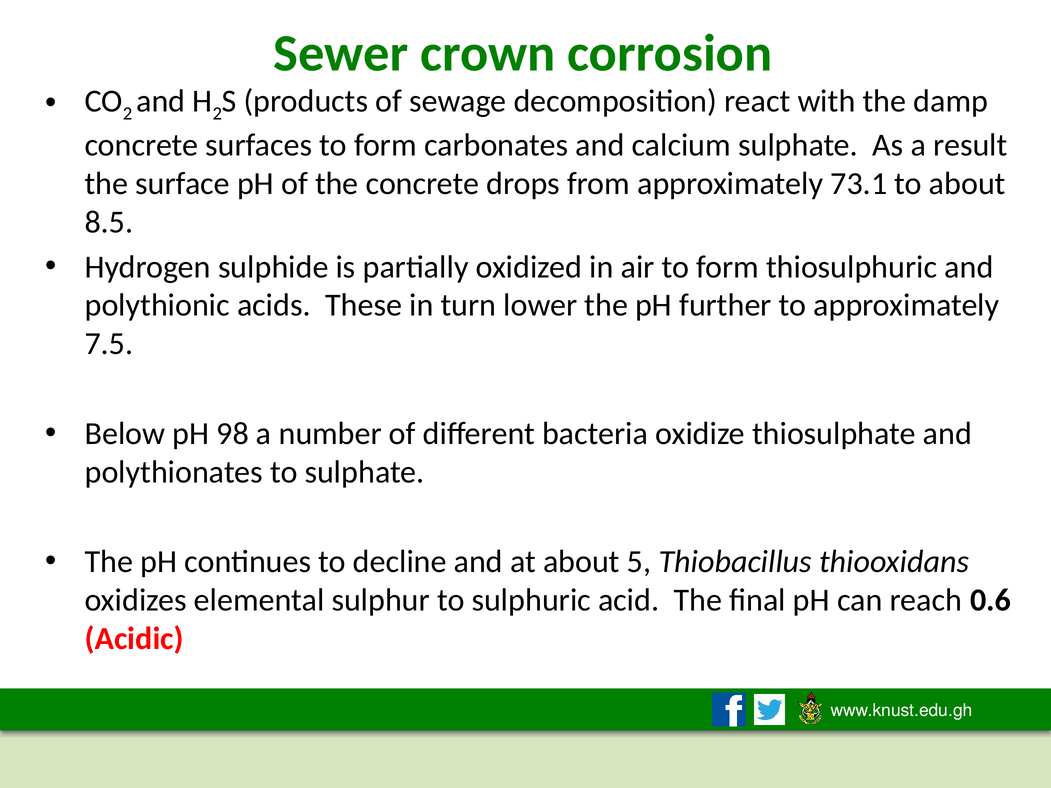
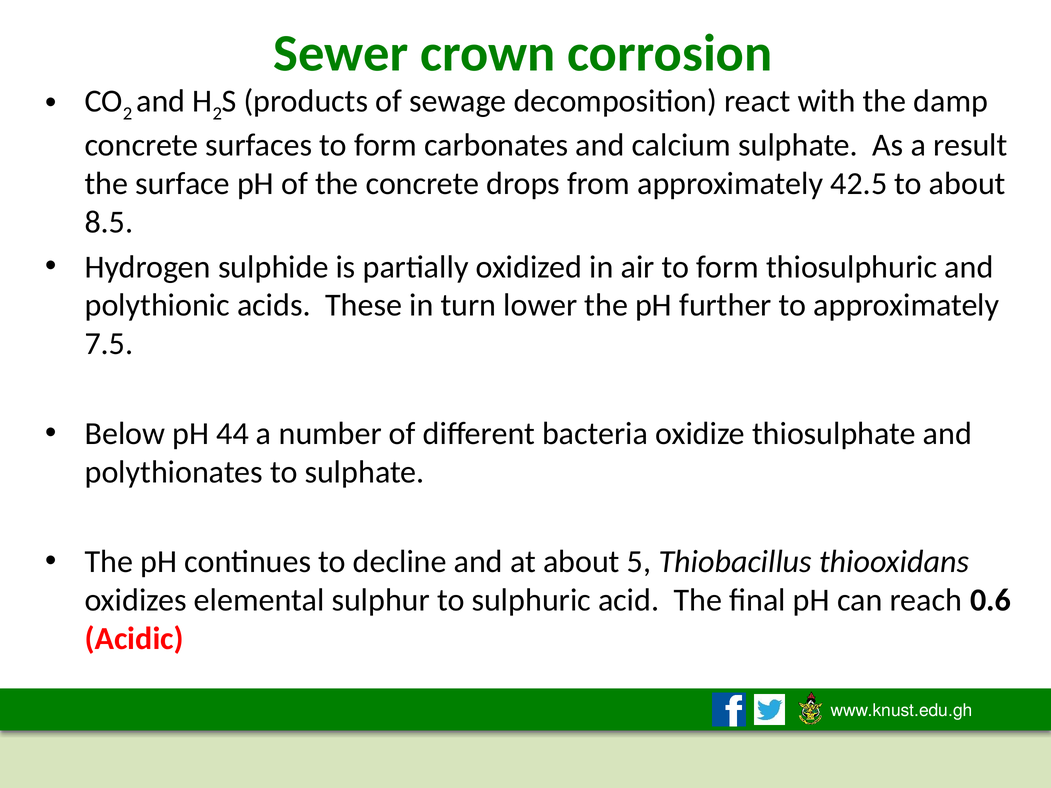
73.1: 73.1 -> 42.5
98: 98 -> 44
